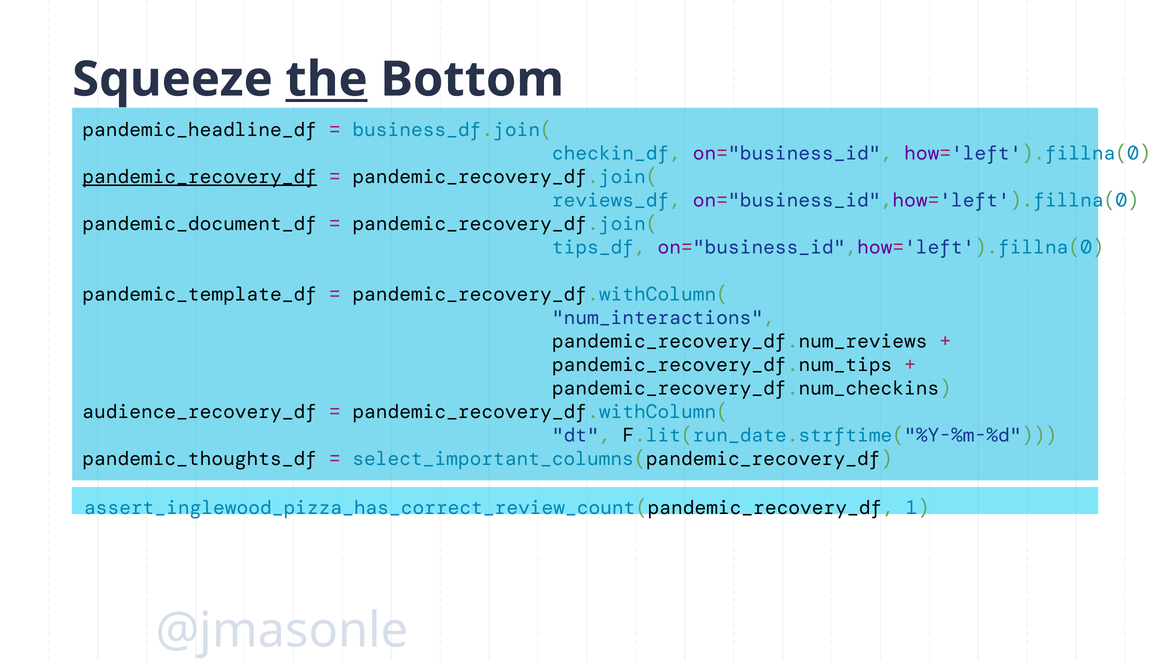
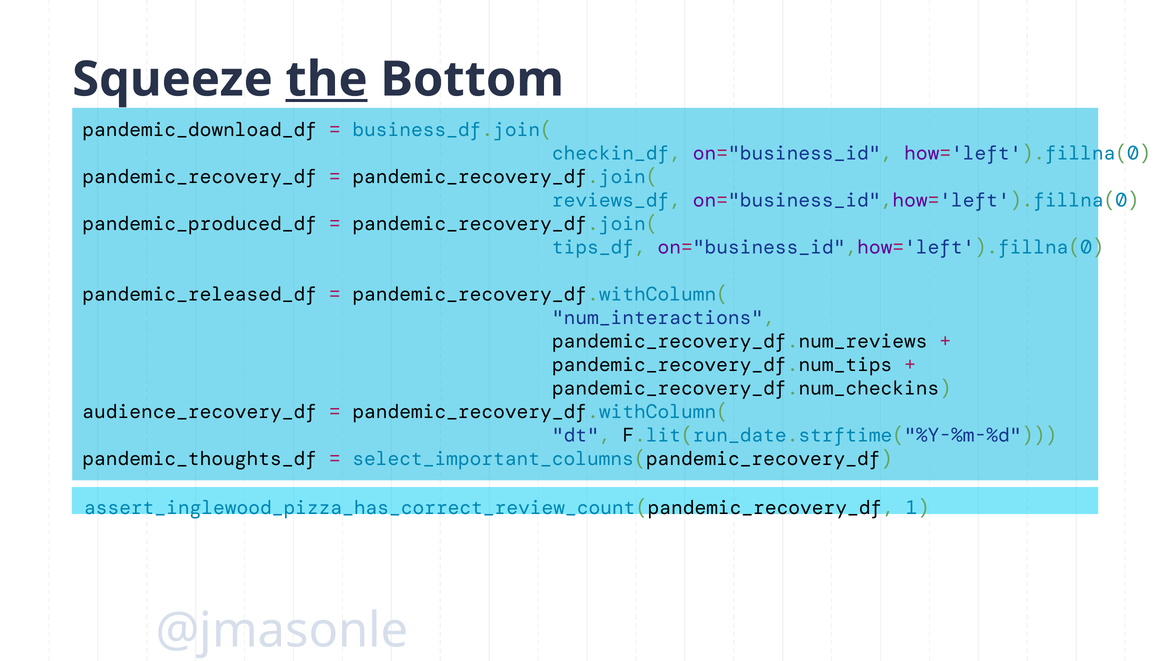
pandemic_headline_df: pandemic_headline_df -> pandemic_download_df
pandemic_recovery_df underline: present -> none
pandemic_document_df: pandemic_document_df -> pandemic_produced_df
pandemic_template_df: pandemic_template_df -> pandemic_released_df
